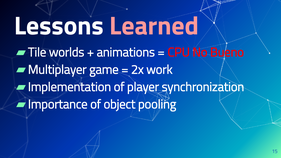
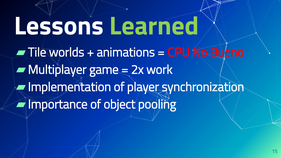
Learned colour: pink -> light green
